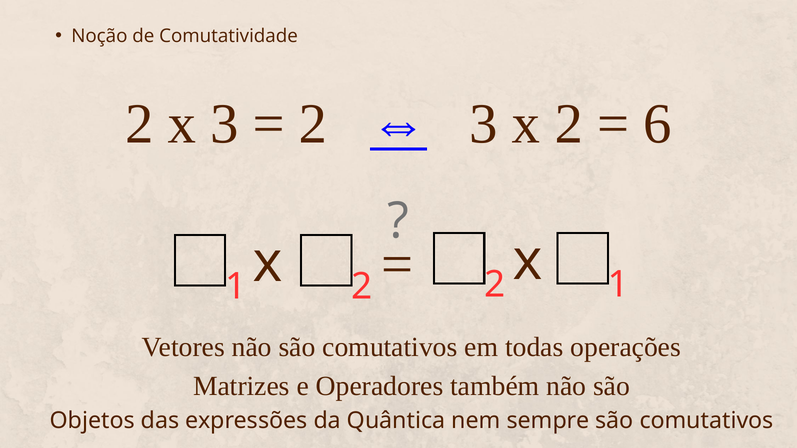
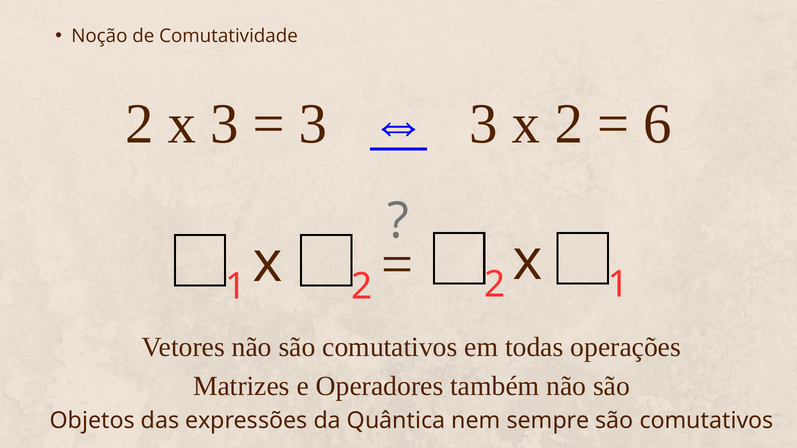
2 at (313, 124): 2 -> 3
